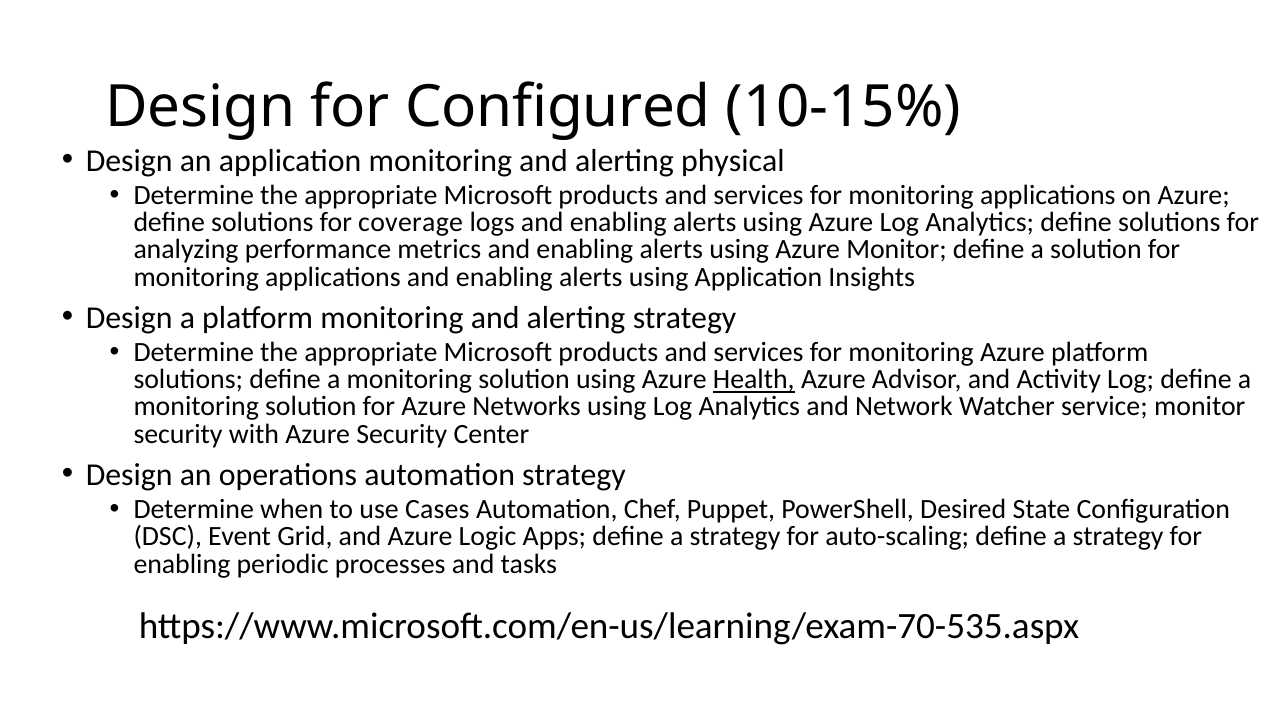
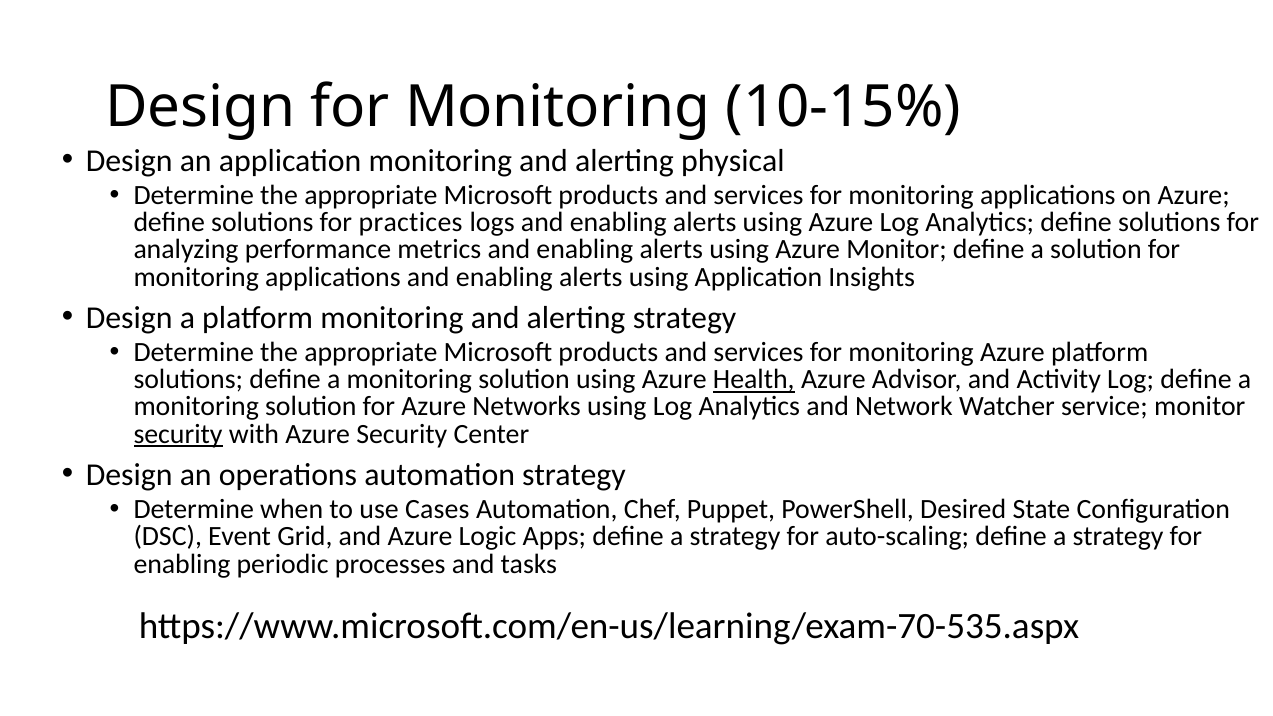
Design for Configured: Configured -> Monitoring
coverage: coverage -> practices
security at (178, 434) underline: none -> present
